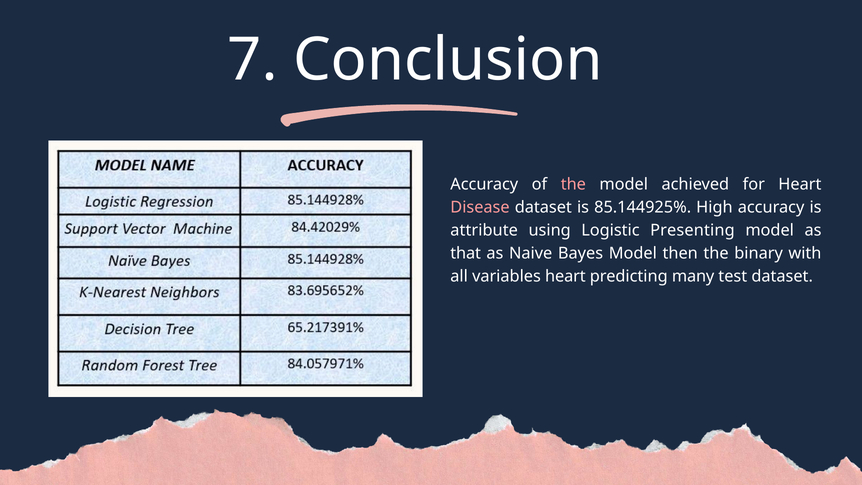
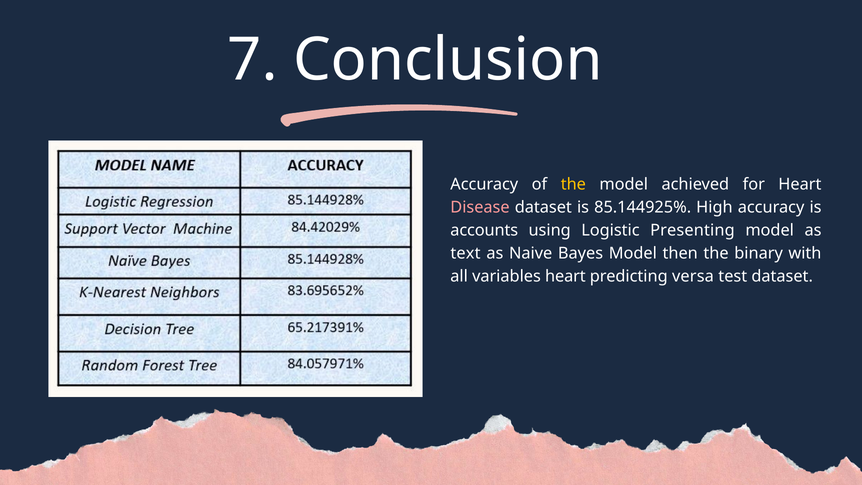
the at (573, 185) colour: pink -> yellow
attribute: attribute -> accounts
that: that -> text
many: many -> versa
